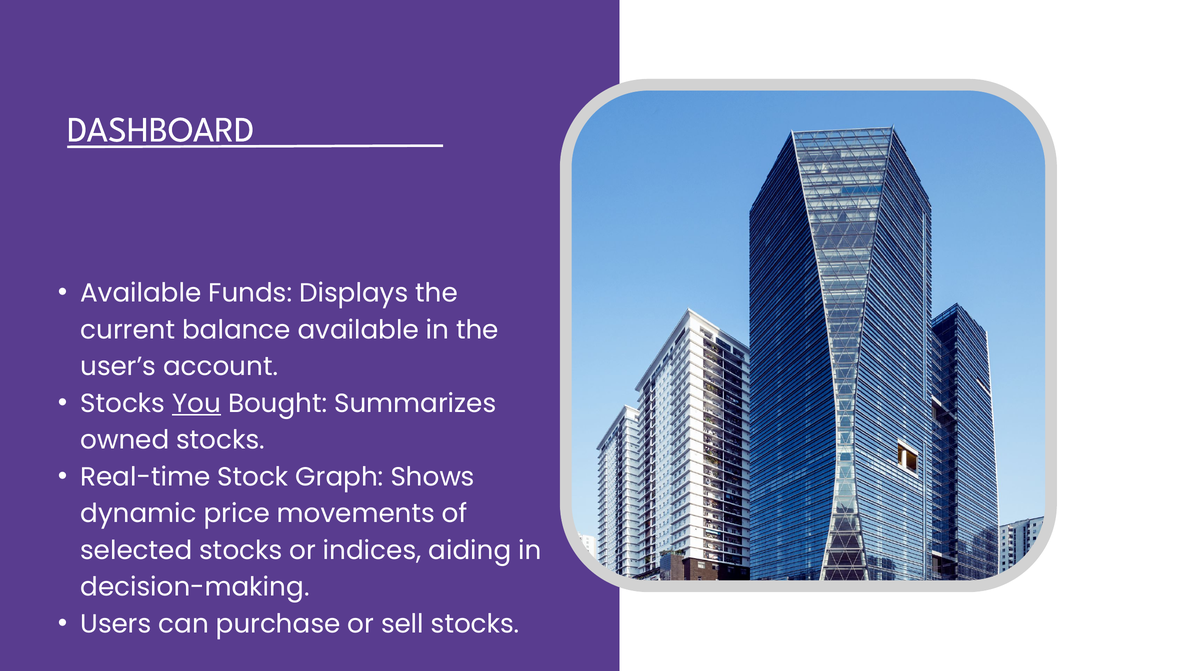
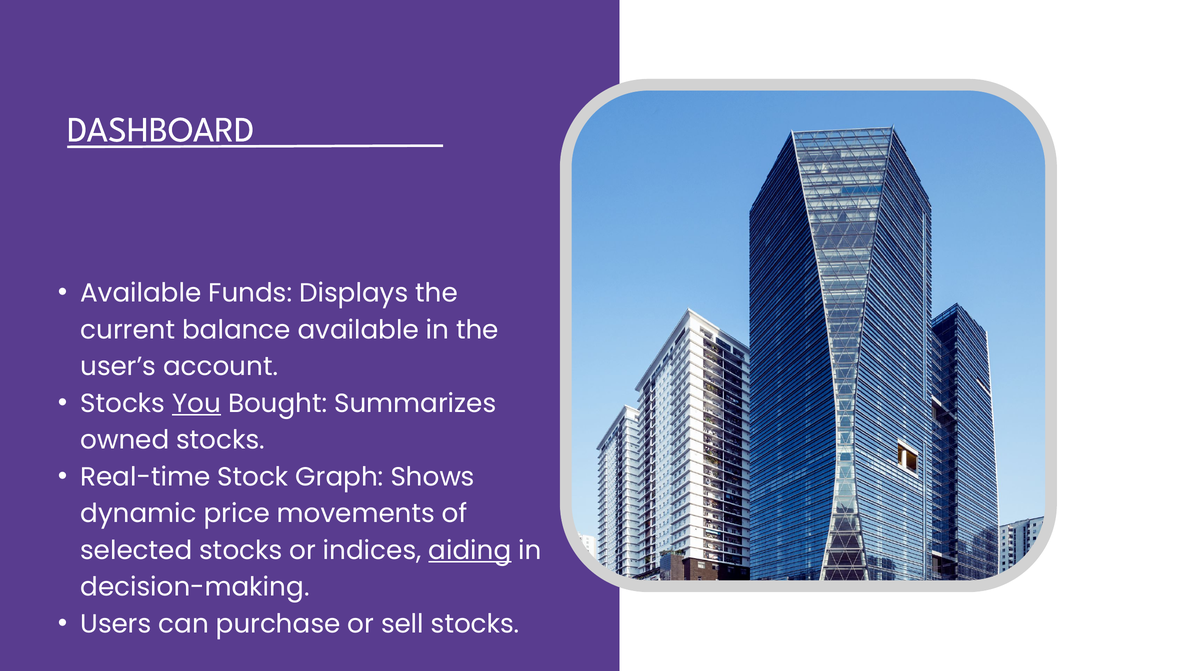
aiding underline: none -> present
